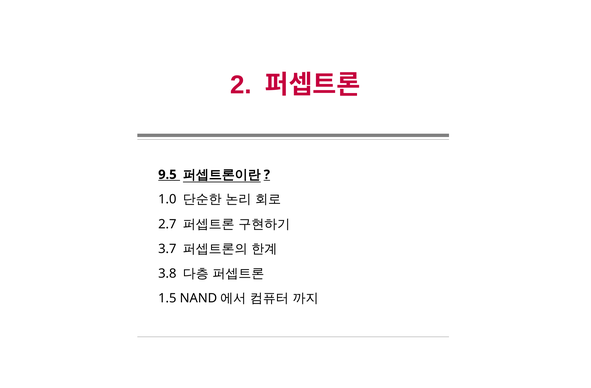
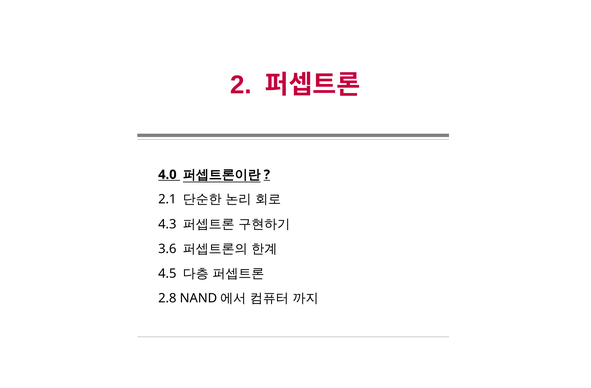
9.5: 9.5 -> 4.0
1.0: 1.0 -> 2.1
2.7: 2.7 -> 4.3
3.7: 3.7 -> 3.6
3.8: 3.8 -> 4.5
1.5: 1.5 -> 2.8
